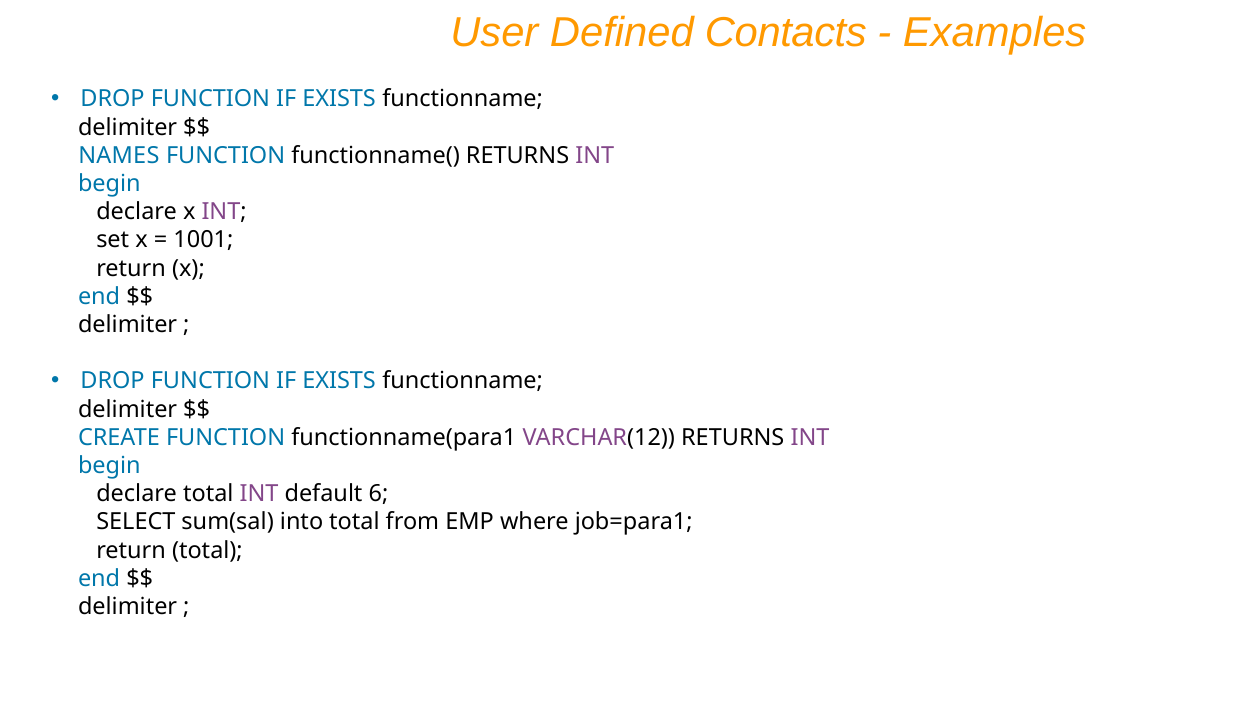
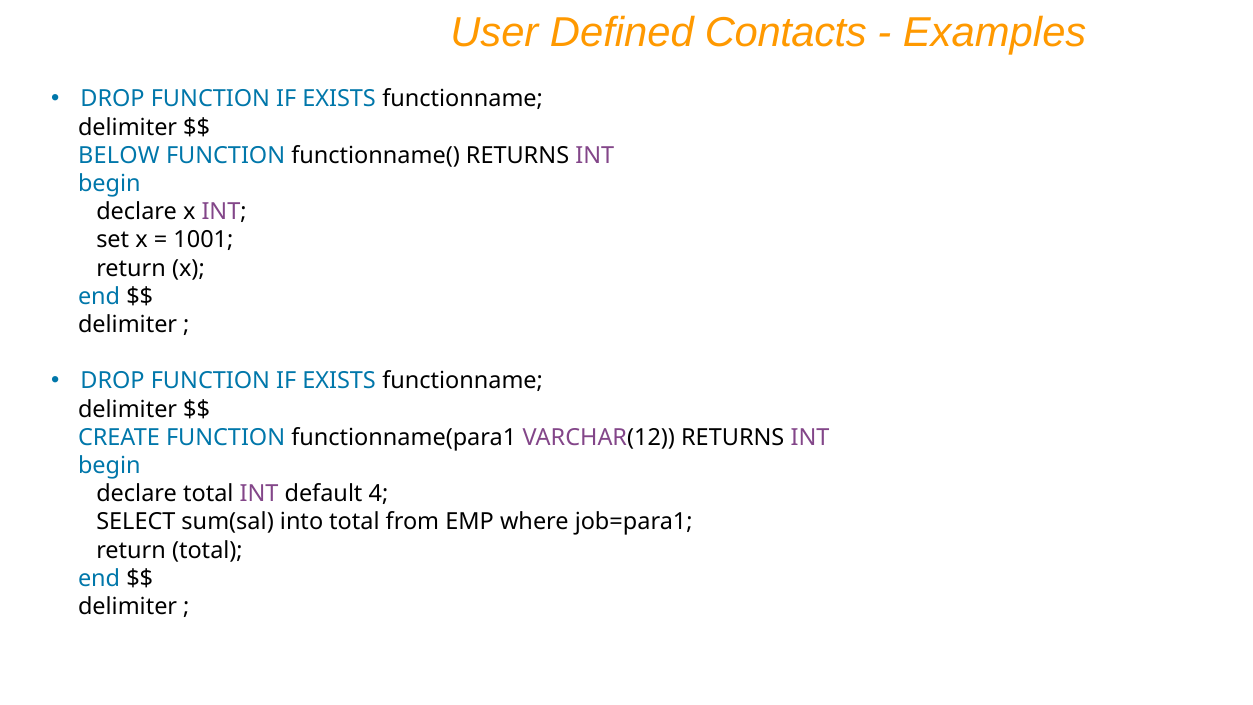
NAMES: NAMES -> BELOW
6: 6 -> 4
